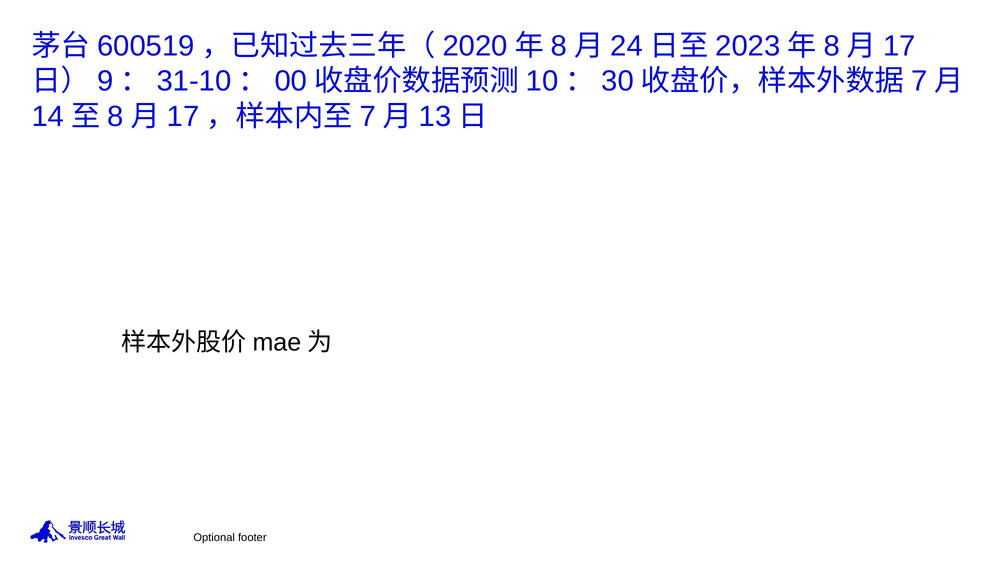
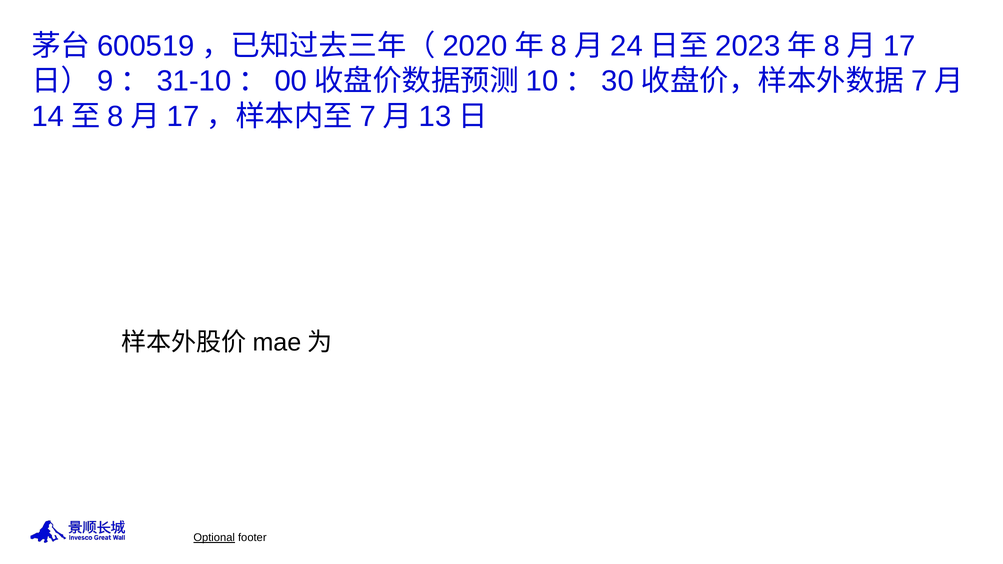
Optional underline: none -> present
